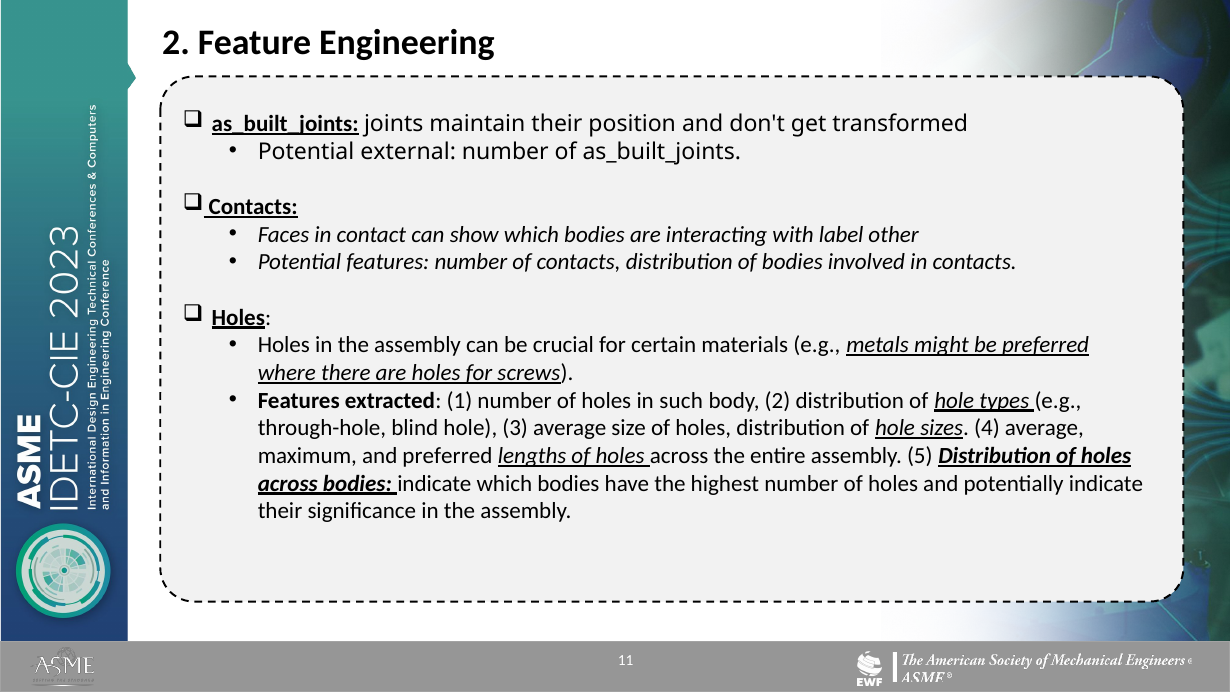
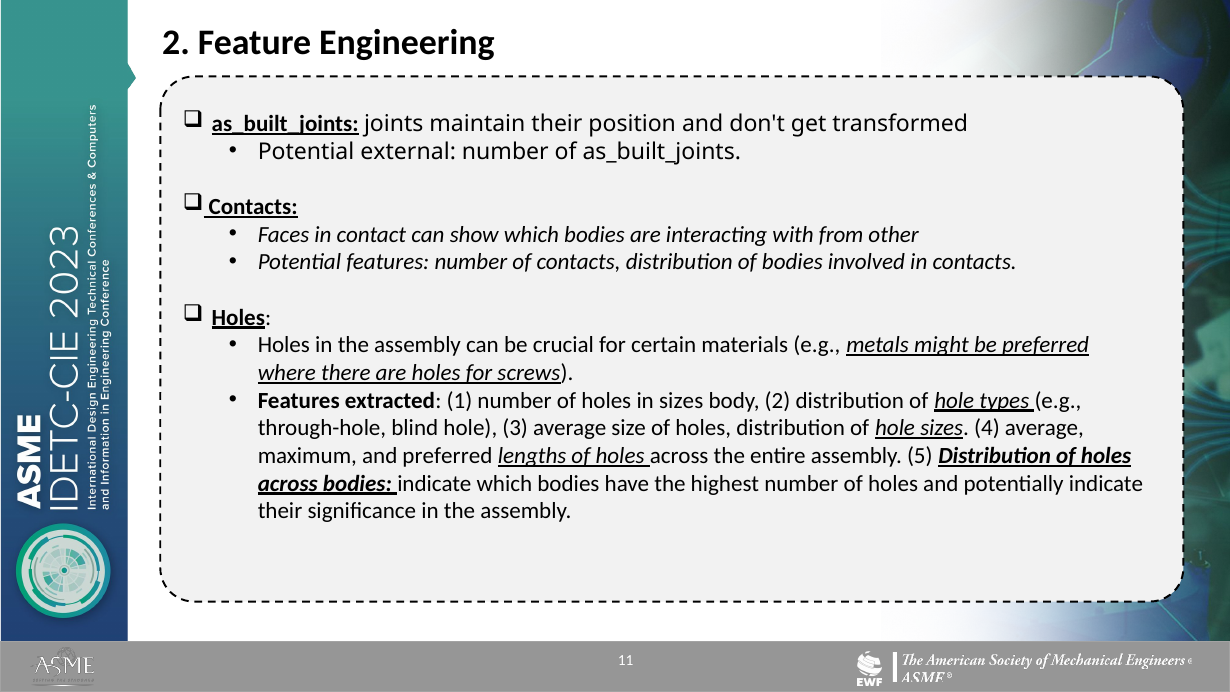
label: label -> from
in such: such -> sizes
